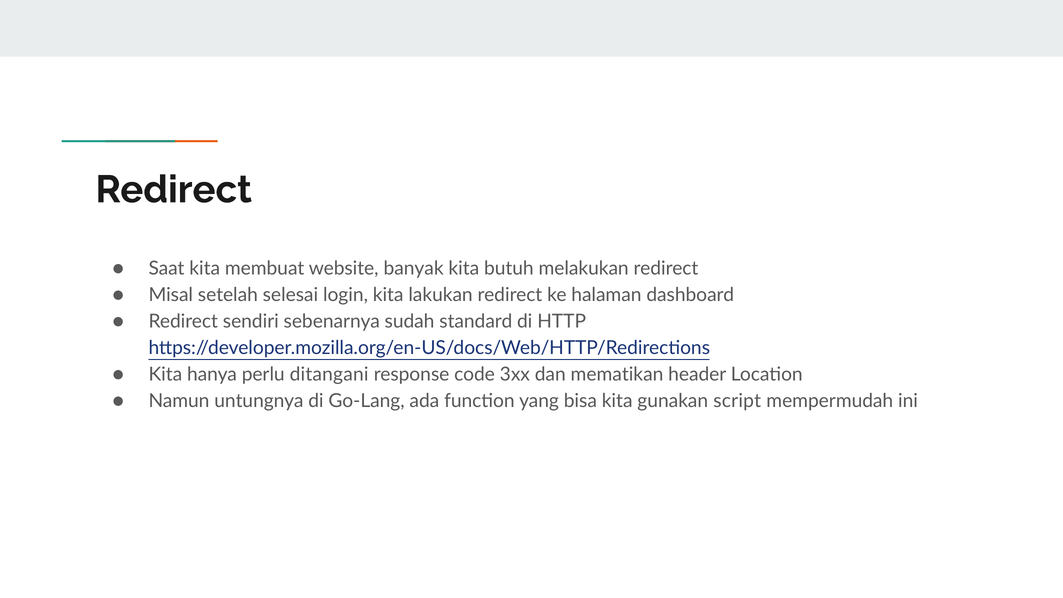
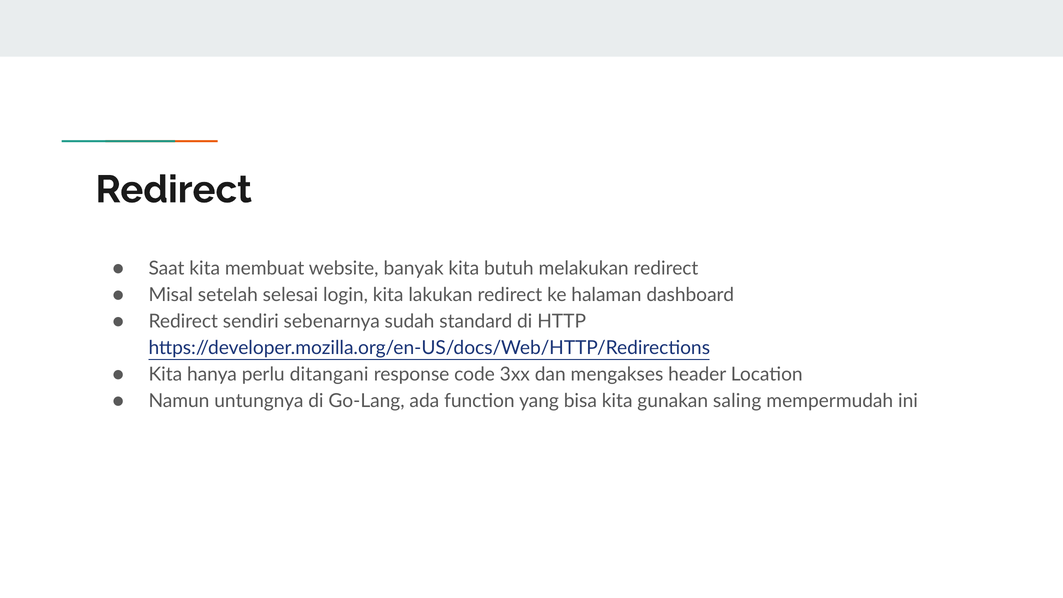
mematikan: mematikan -> mengakses
script: script -> saling
